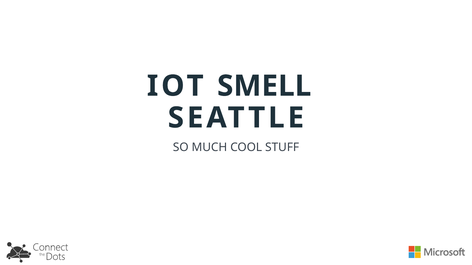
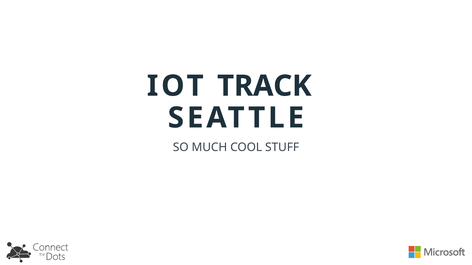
SMELL: SMELL -> TRACK
